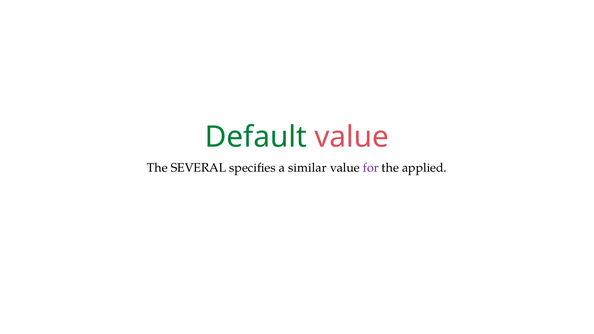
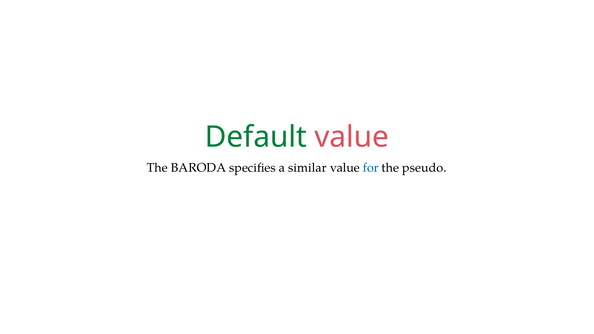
SEVERAL: SEVERAL -> BARODA
for colour: purple -> blue
applied: applied -> pseudo
